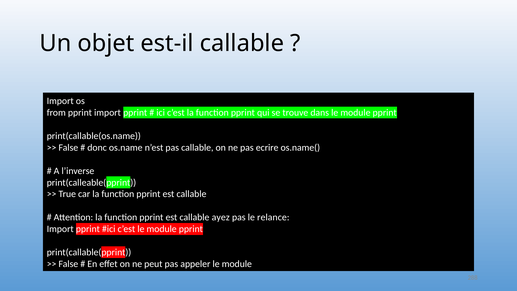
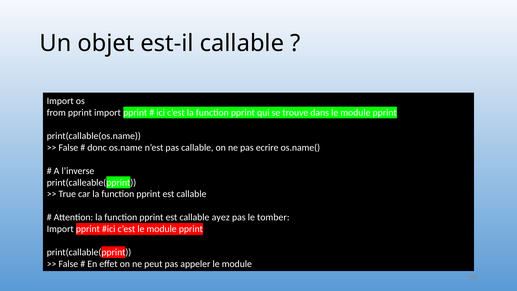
relance: relance -> tomber
